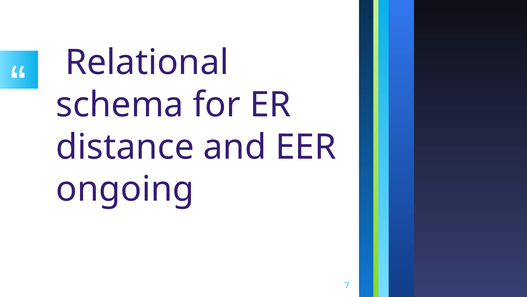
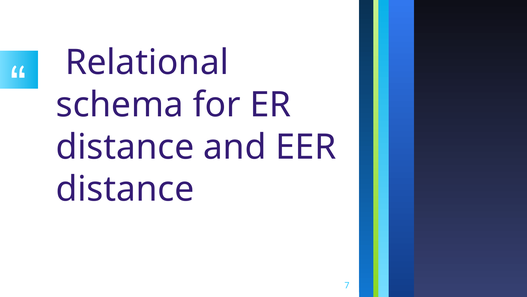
ongoing at (125, 189): ongoing -> distance
